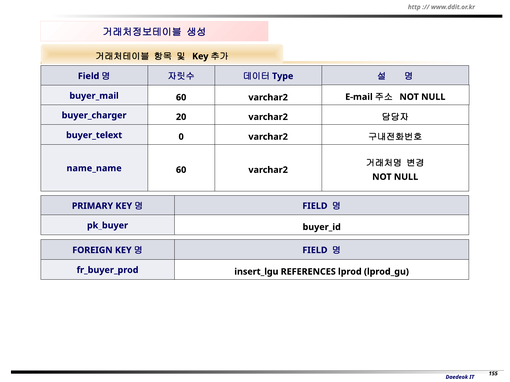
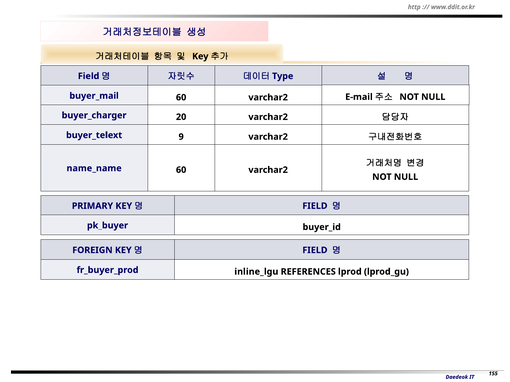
0: 0 -> 9
insert_lgu: insert_lgu -> inline_lgu
